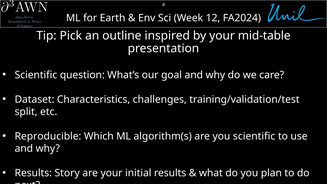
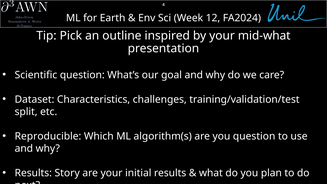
mid-table: mid-table -> mid-what
you scientific: scientific -> question
